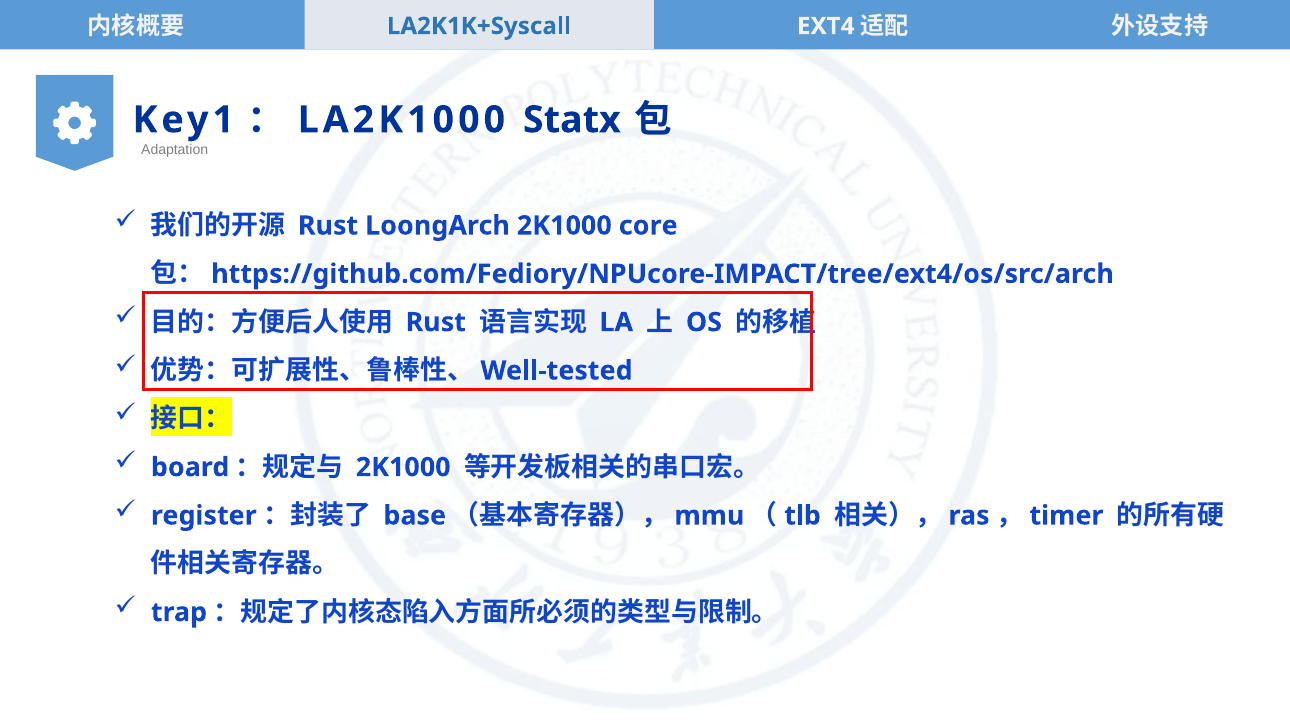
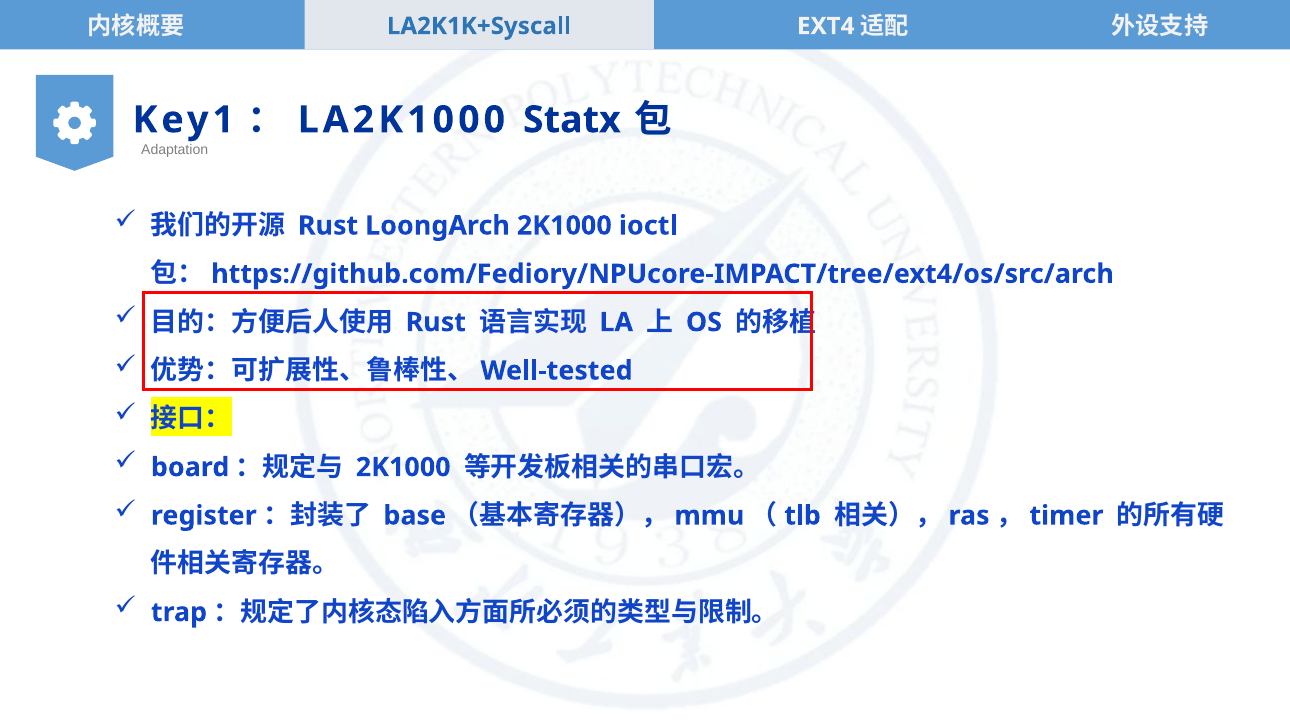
core: core -> ioctl
